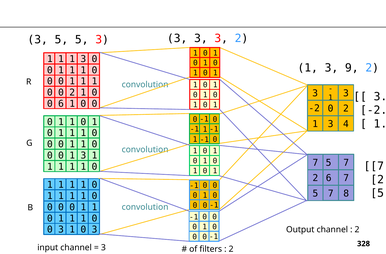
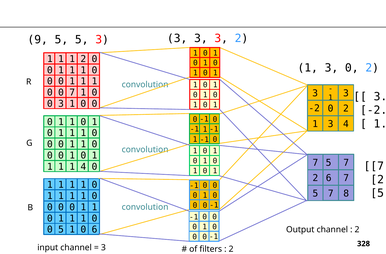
3 at (38, 39): 3 -> 9
1 1 3: 3 -> 2
9 at (352, 68): 9 -> 0
0 0 2: 2 -> 7
0 6: 6 -> 3
3 at (83, 155): 3 -> 0
1 at (83, 166): 1 -> 4
3 at (61, 229): 3 -> 5
1 0 3: 3 -> 6
